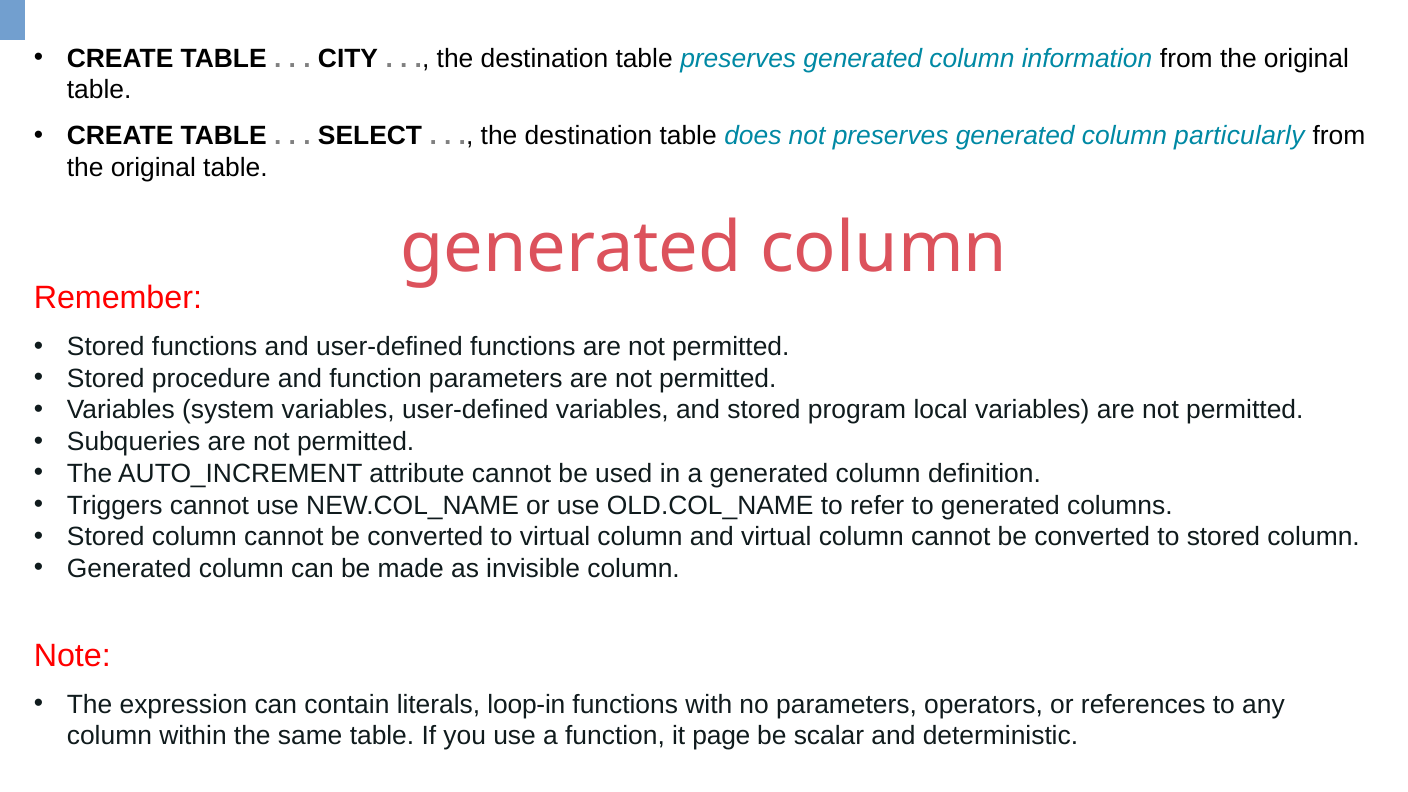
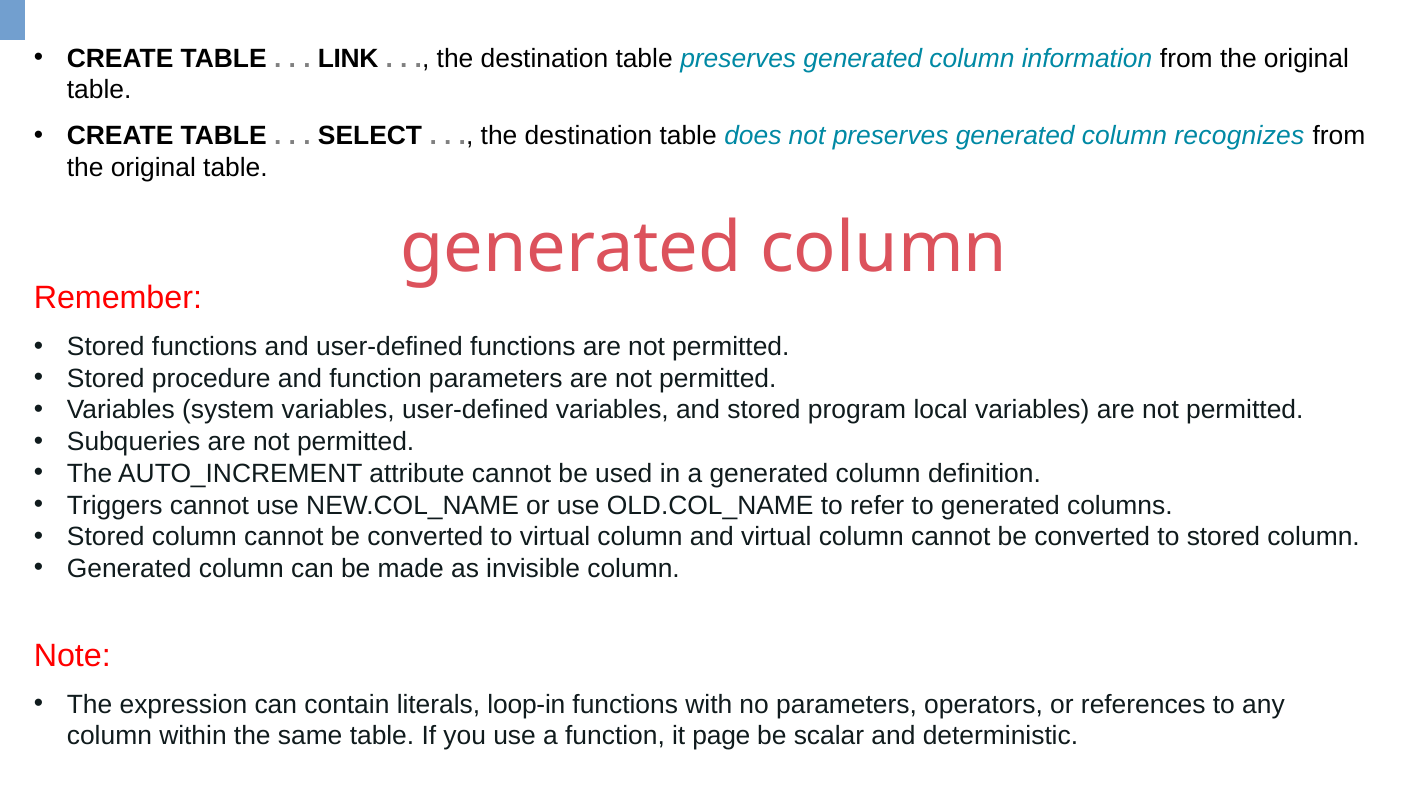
CITY: CITY -> LINK
particularly: particularly -> recognizes
